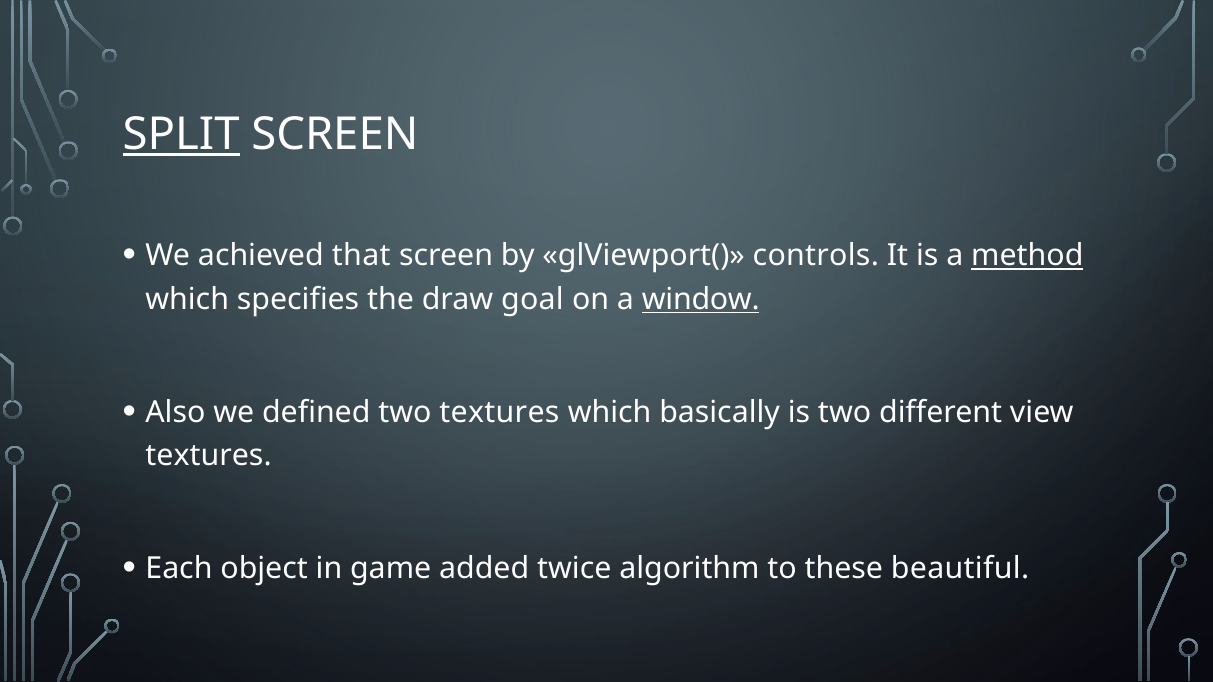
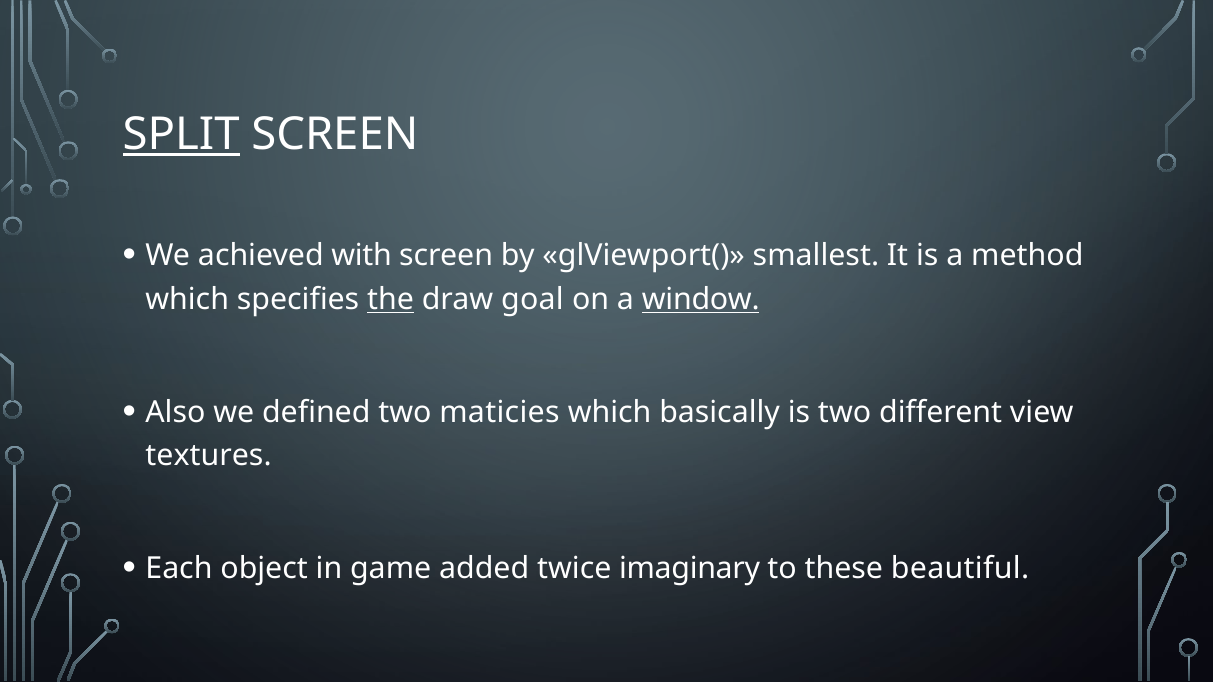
that: that -> with
controls: controls -> smallest
method underline: present -> none
the underline: none -> present
two textures: textures -> maticies
algorithm: algorithm -> imaginary
